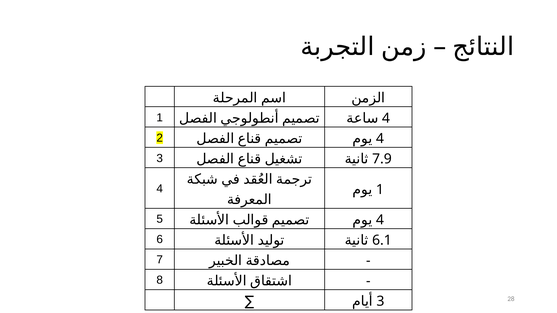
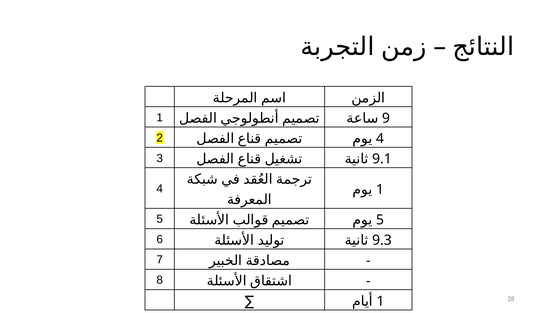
4 at (386, 118): 4 -> 9
7.9: 7.9 -> 9.1
4 at (380, 220): 4 -> 5
6.1: 6.1 -> 9.3
3 at (380, 302): 3 -> 1
